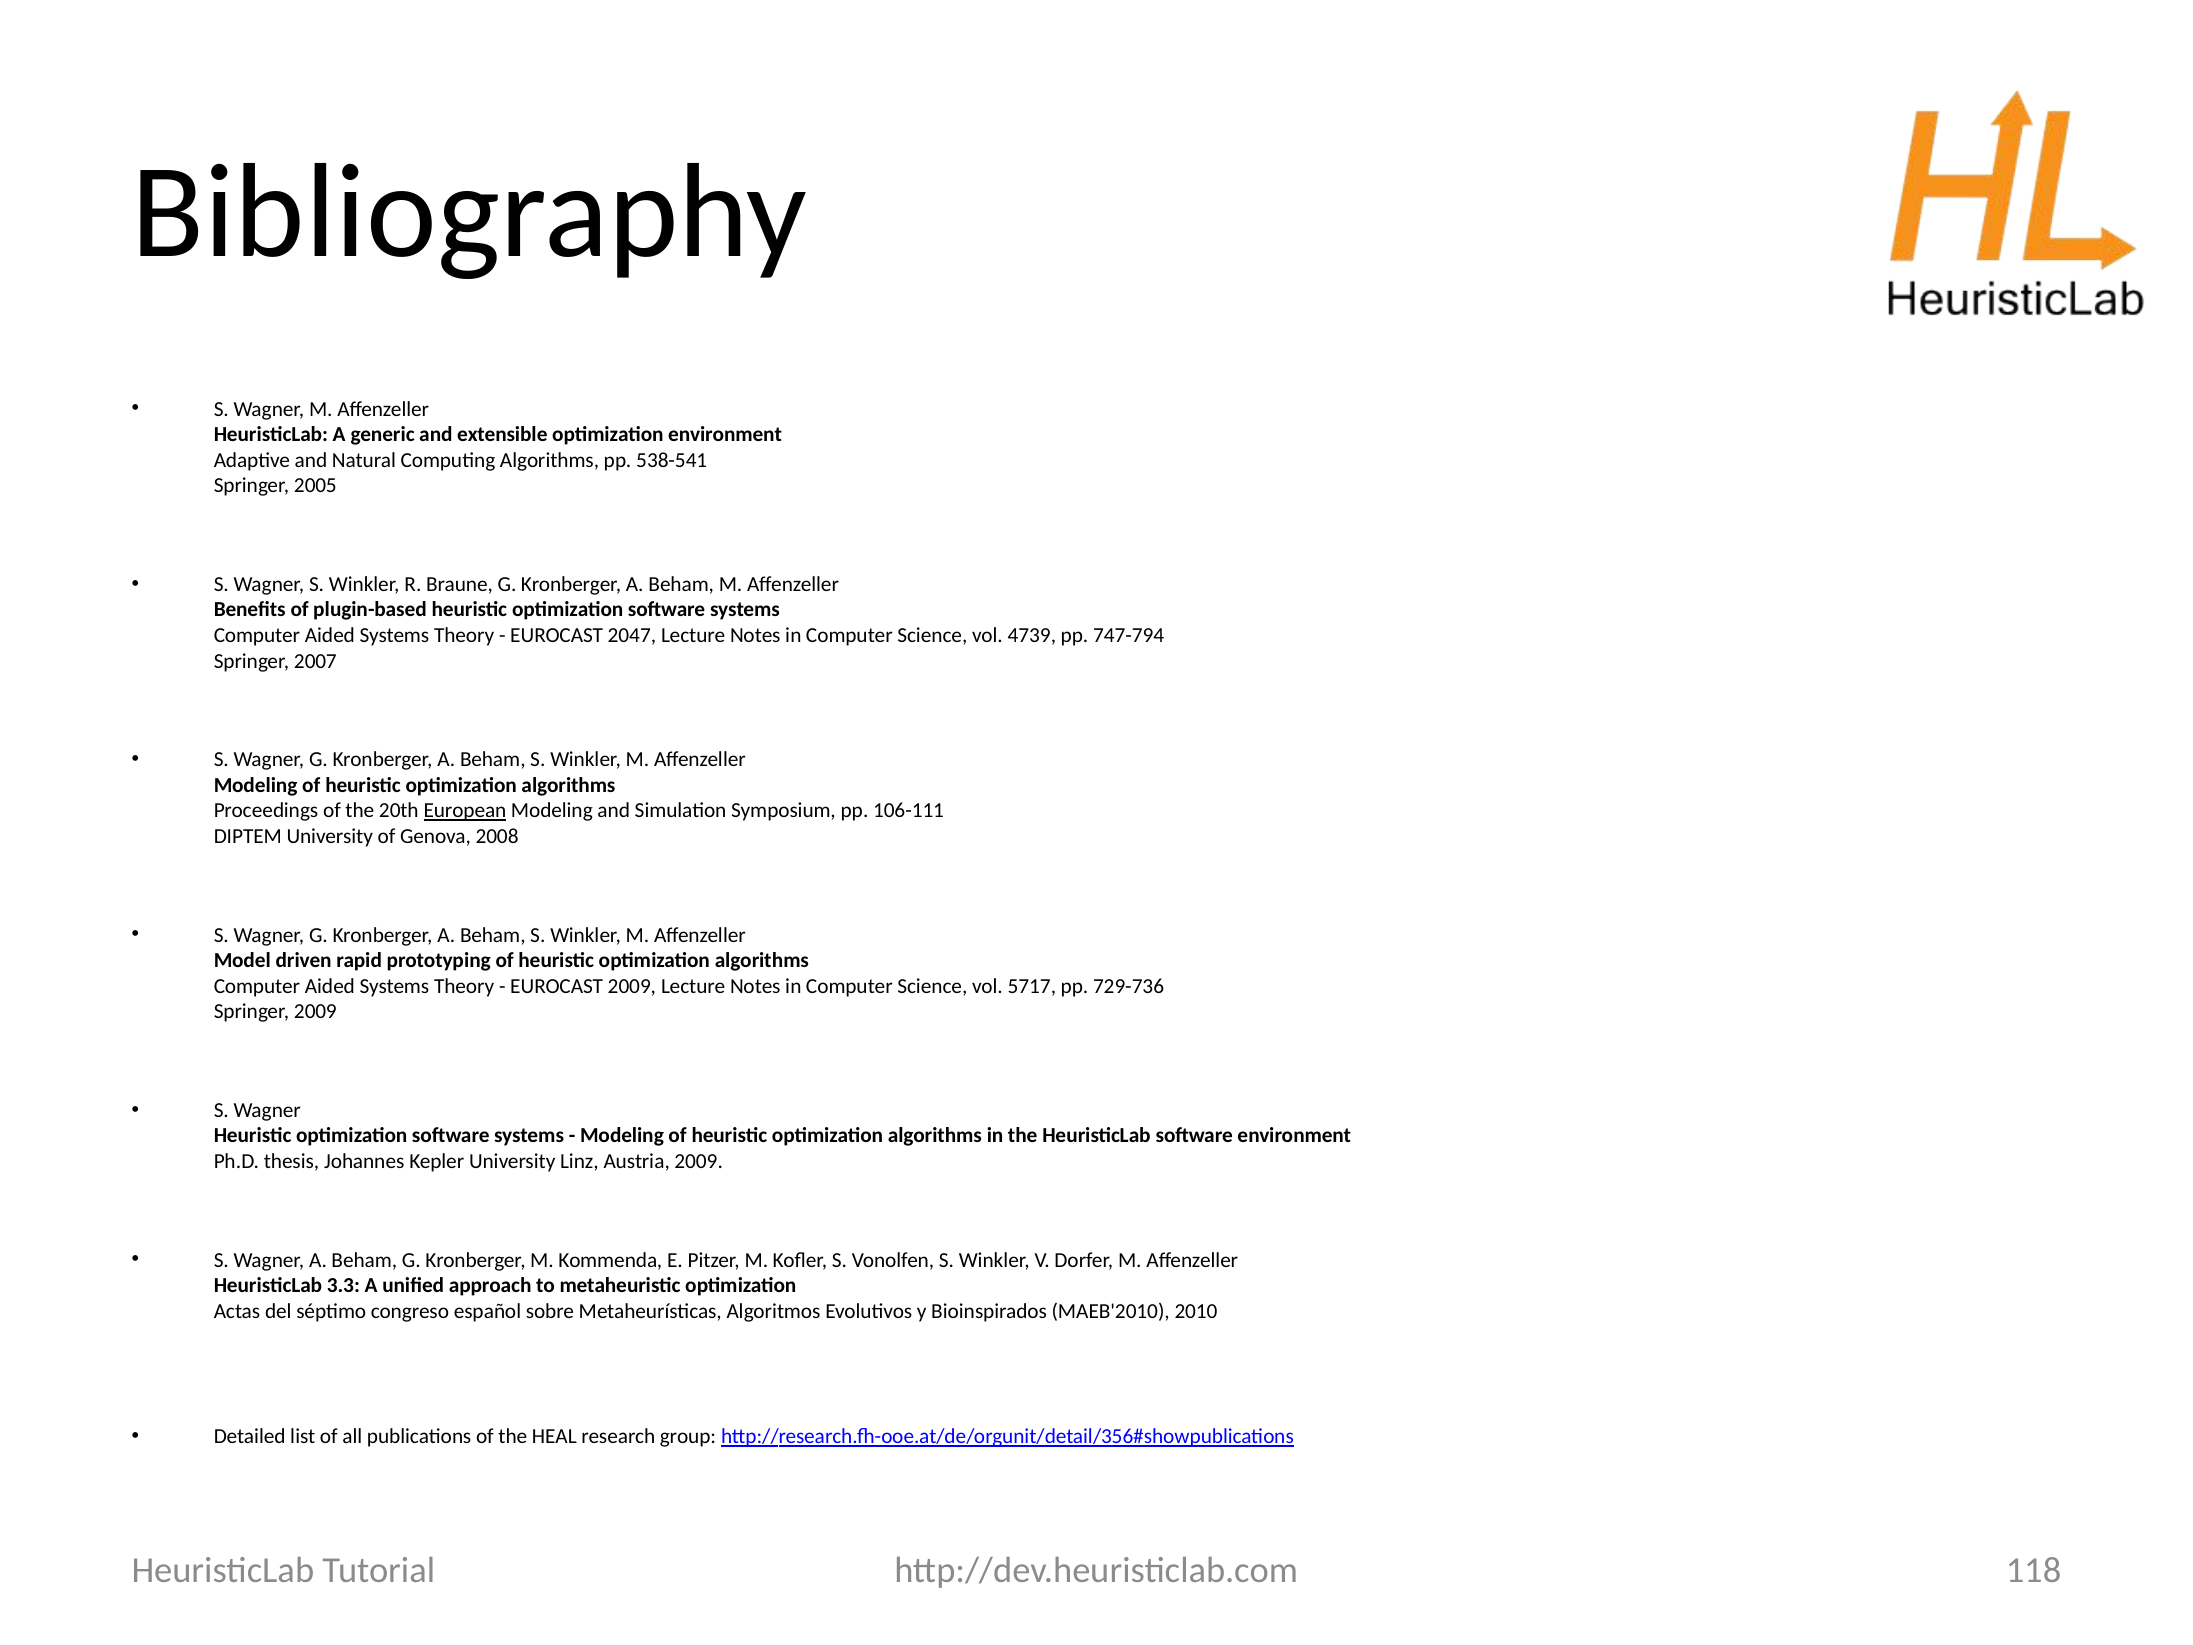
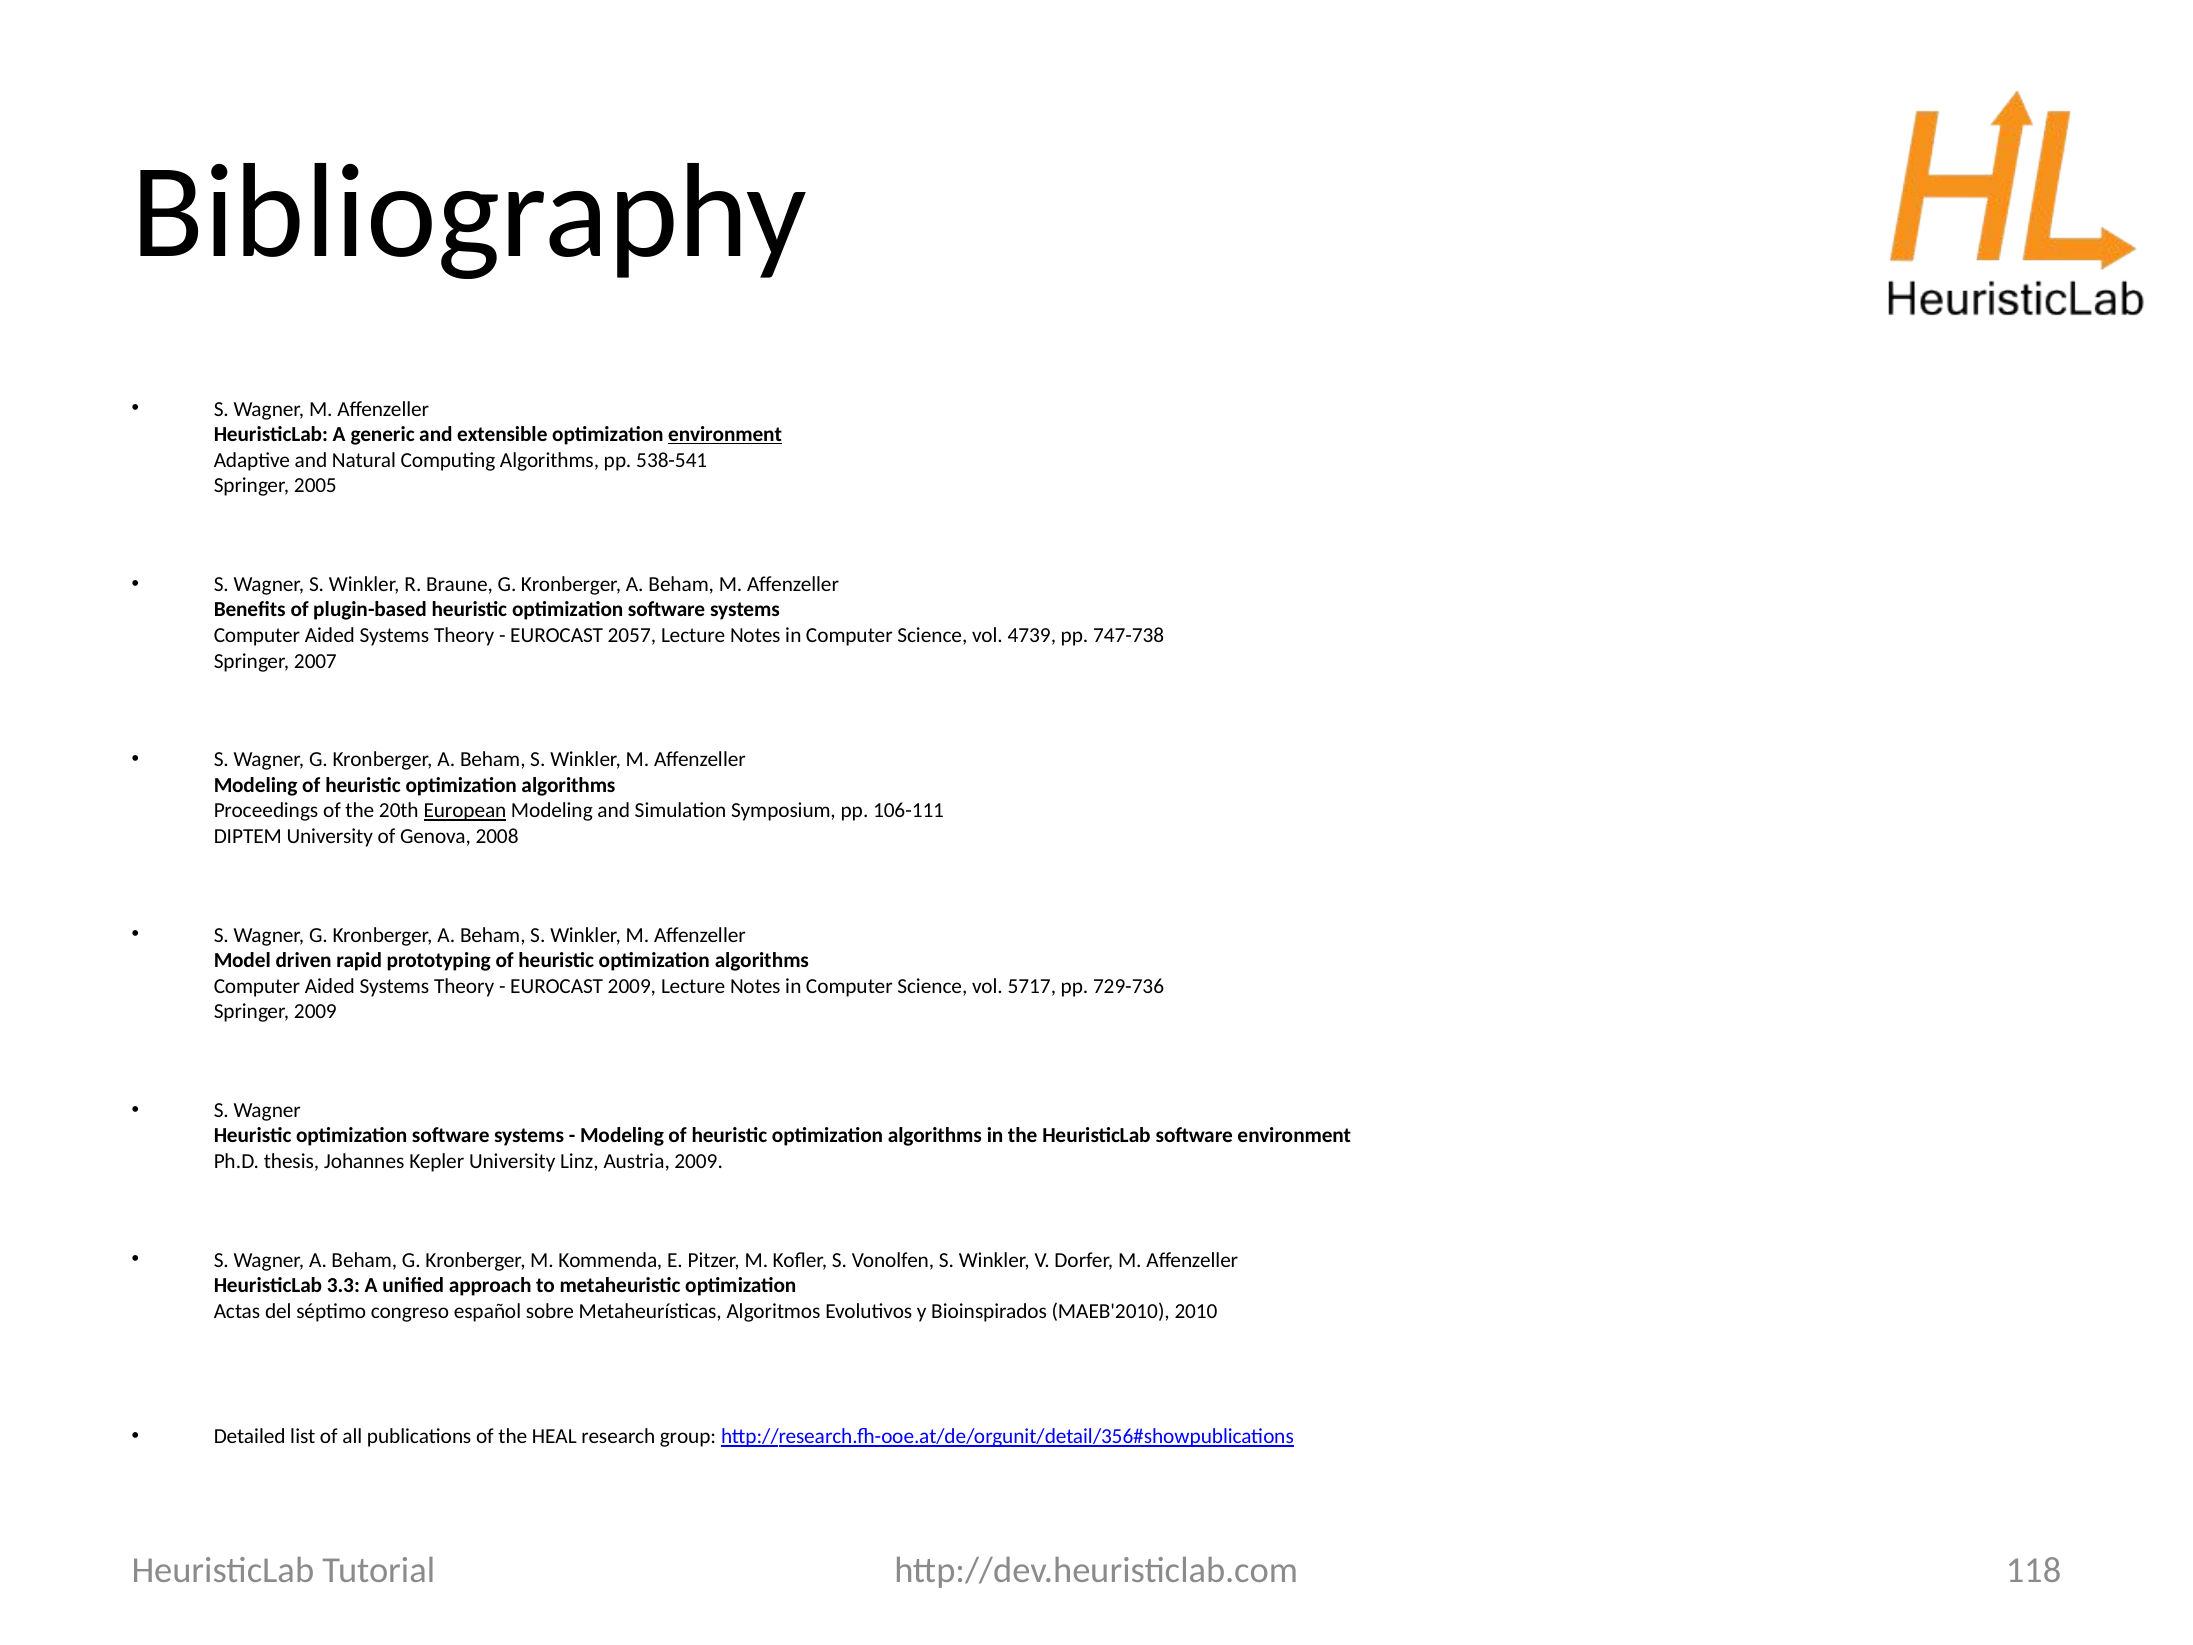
environment at (725, 435) underline: none -> present
2047: 2047 -> 2057
747-794: 747-794 -> 747-738
